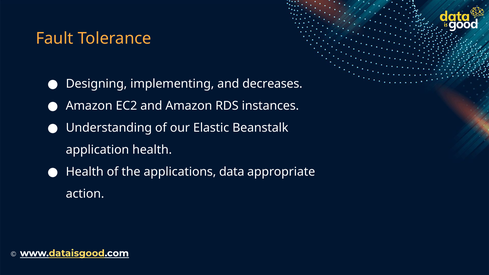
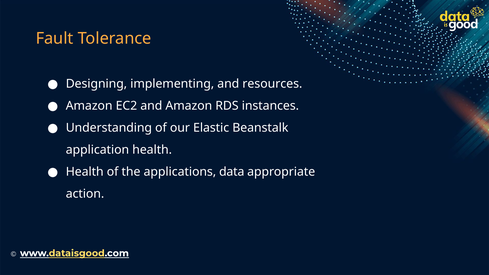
decreases: decreases -> resources
